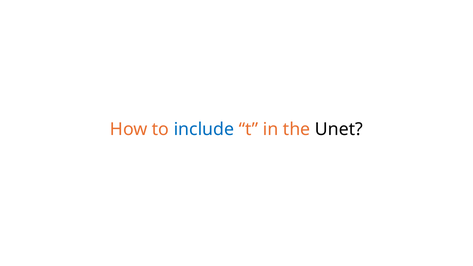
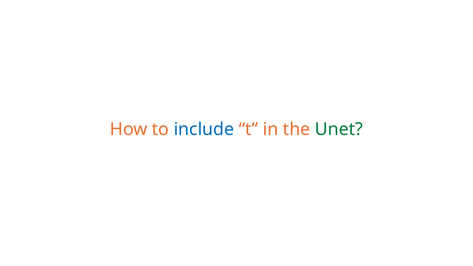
Unet colour: black -> green
